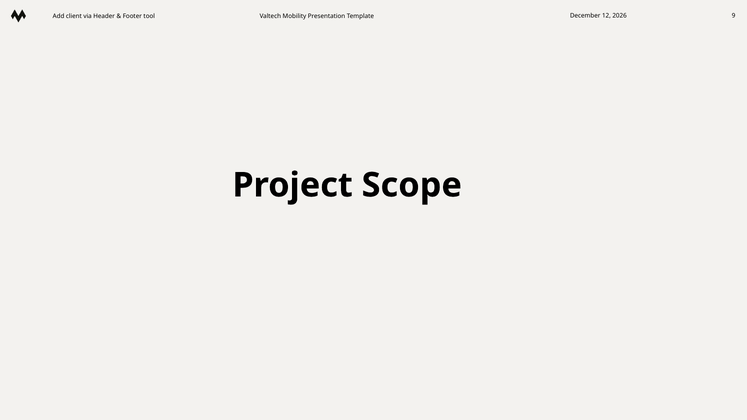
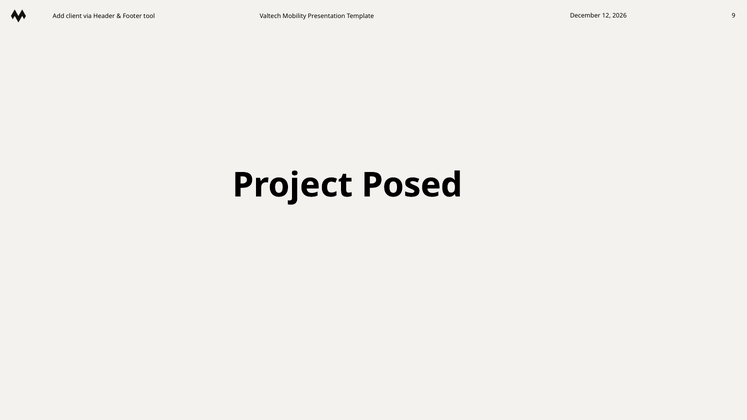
Scope: Scope -> Posed
